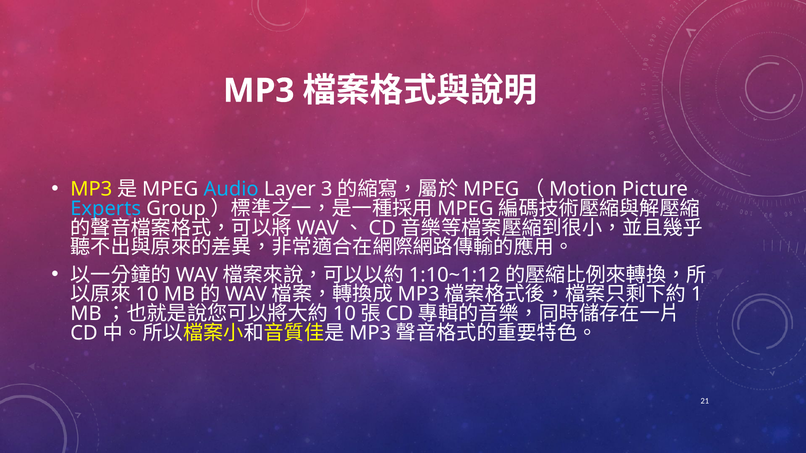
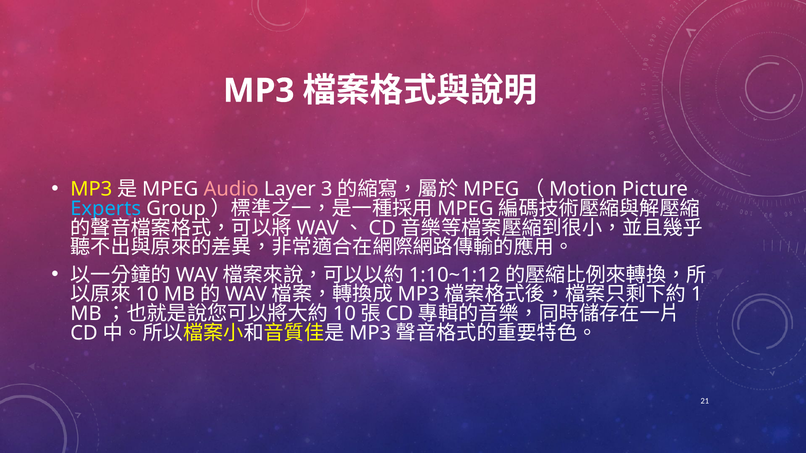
Audio colour: light blue -> pink
